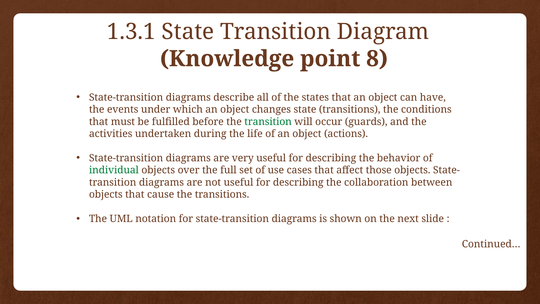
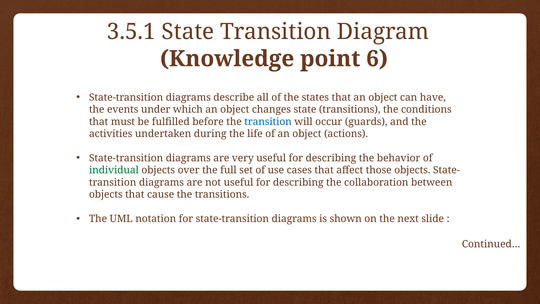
1.3.1: 1.3.1 -> 3.5.1
8: 8 -> 6
transition at (268, 122) colour: green -> blue
